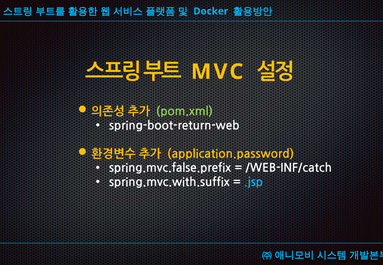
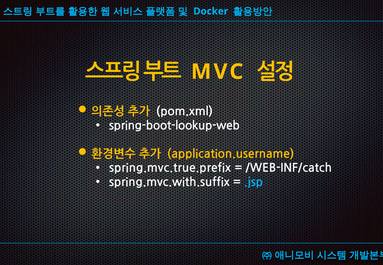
pom.xml colour: light green -> white
spring-boot-return-web: spring-boot-return-web -> spring-boot-lookup-web
application.password: application.password -> application.username
spring.mvc.false.prefix: spring.mvc.false.prefix -> spring.mvc.true.prefix
